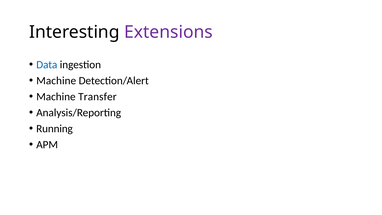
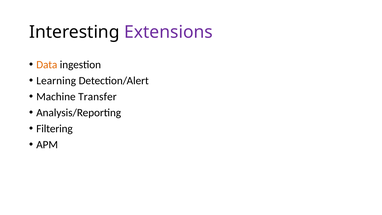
Data colour: blue -> orange
Machine at (56, 81): Machine -> Learning
Running: Running -> Filtering
